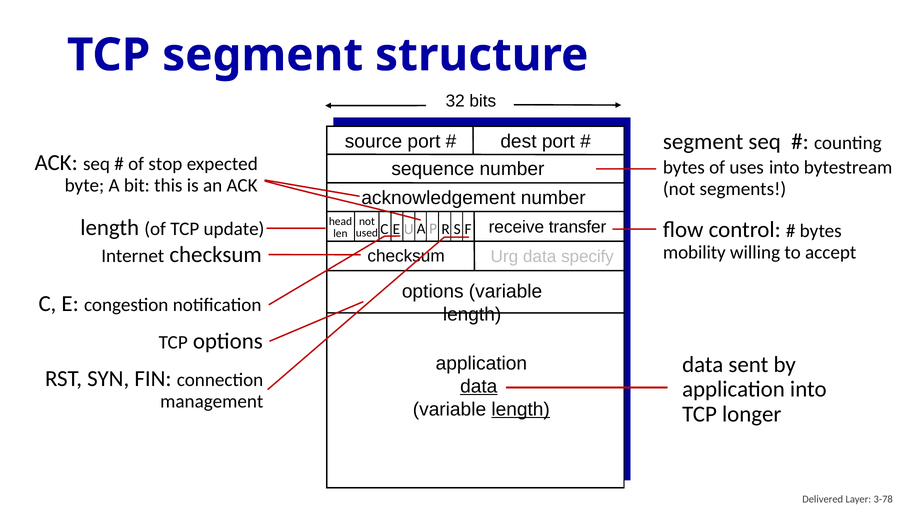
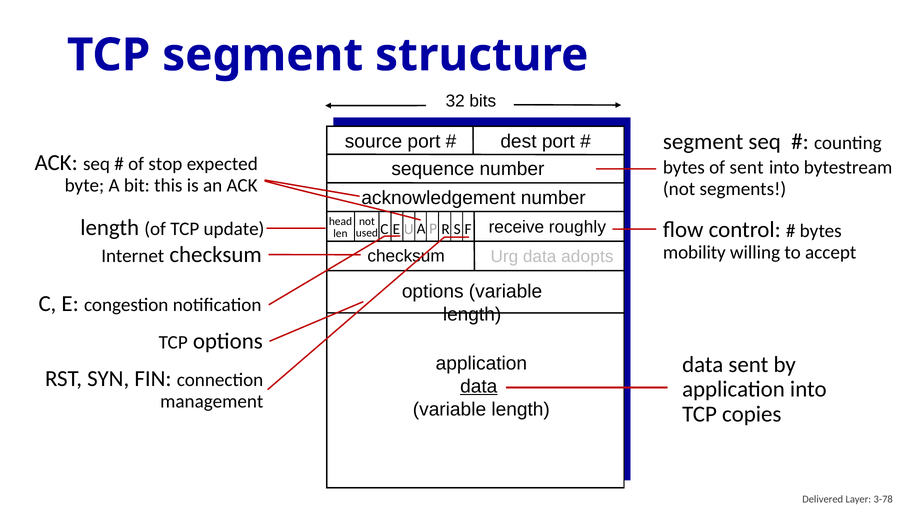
of uses: uses -> sent
transfer: transfer -> roughly
specify: specify -> adopts
length at (521, 409) underline: present -> none
longer: longer -> copies
